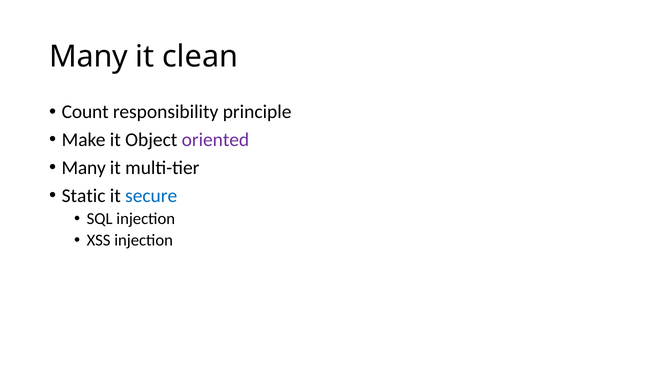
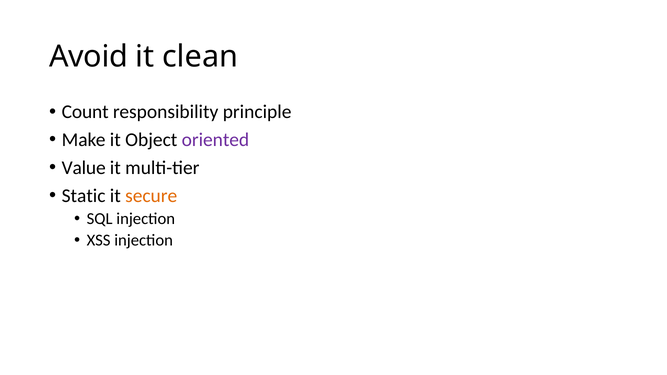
Many at (89, 56): Many -> Avoid
Many at (84, 168): Many -> Value
secure colour: blue -> orange
